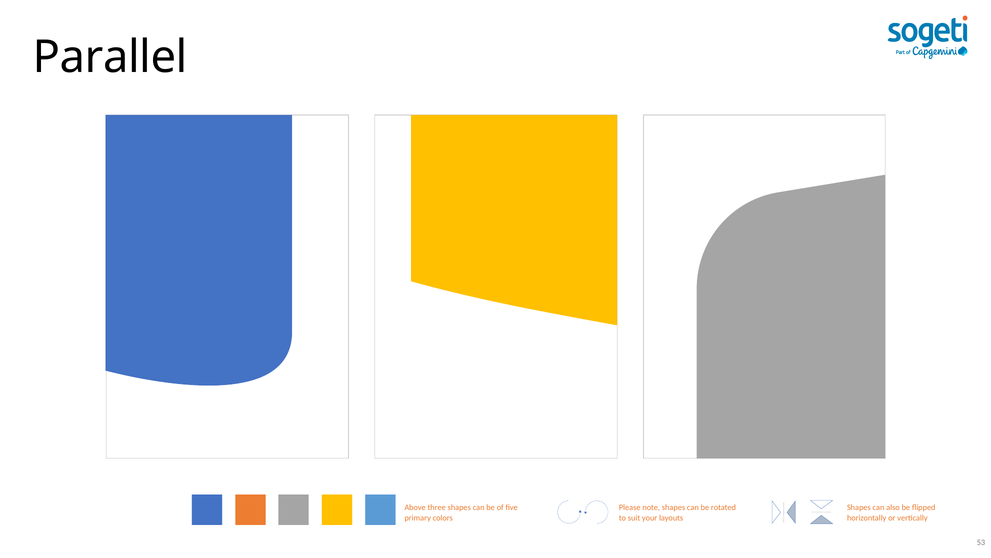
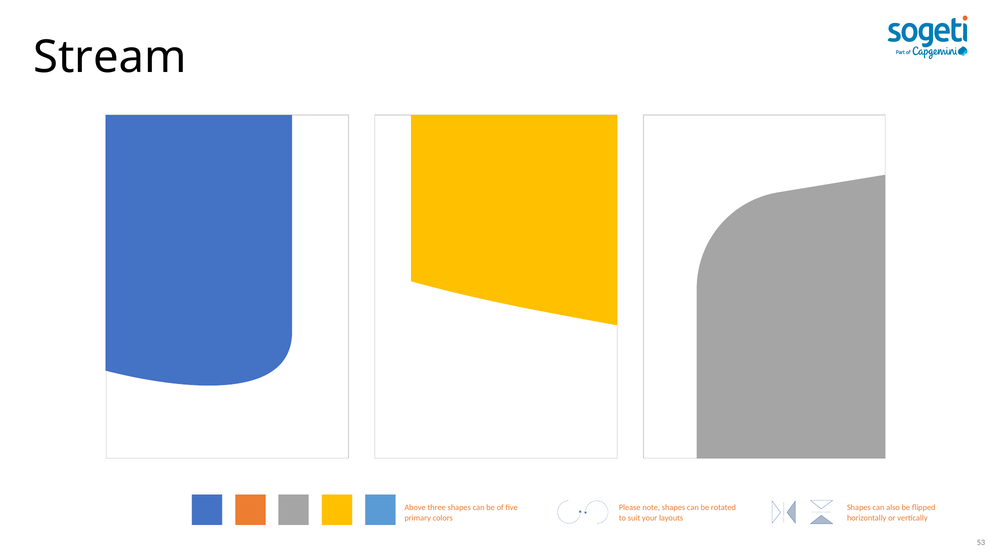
Parallel: Parallel -> Stream
